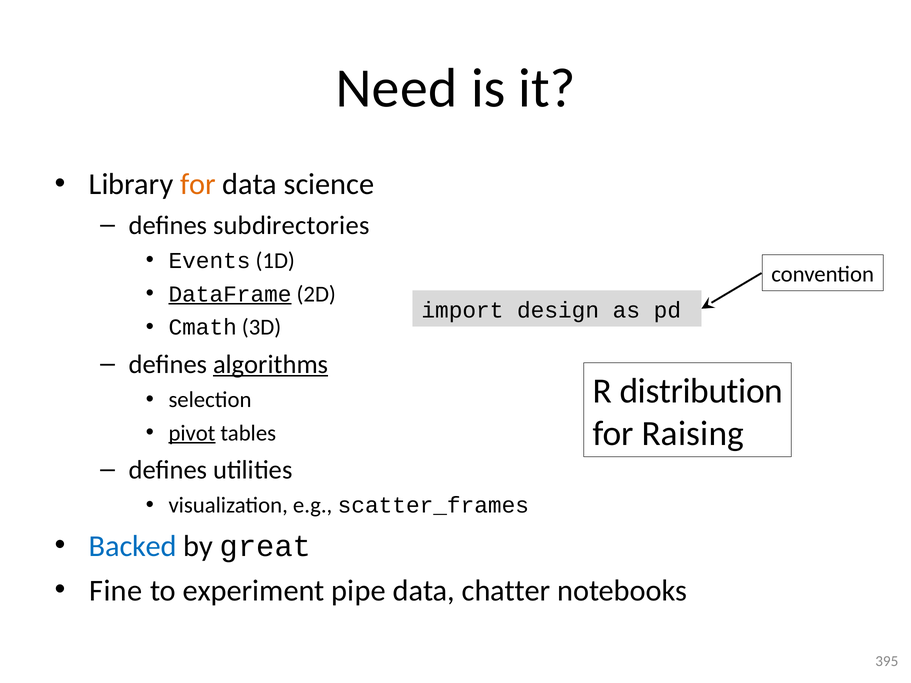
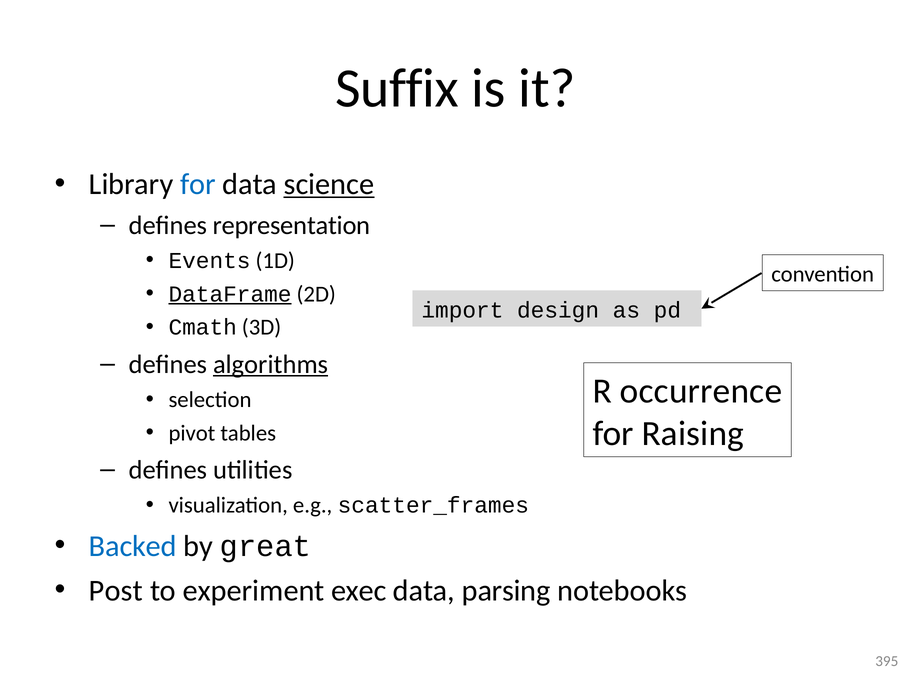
Need: Need -> Suffix
for at (198, 184) colour: orange -> blue
science underline: none -> present
subdirectories: subdirectories -> representation
distribution: distribution -> occurrence
pivot underline: present -> none
Fine: Fine -> Post
pipe: pipe -> exec
chatter: chatter -> parsing
